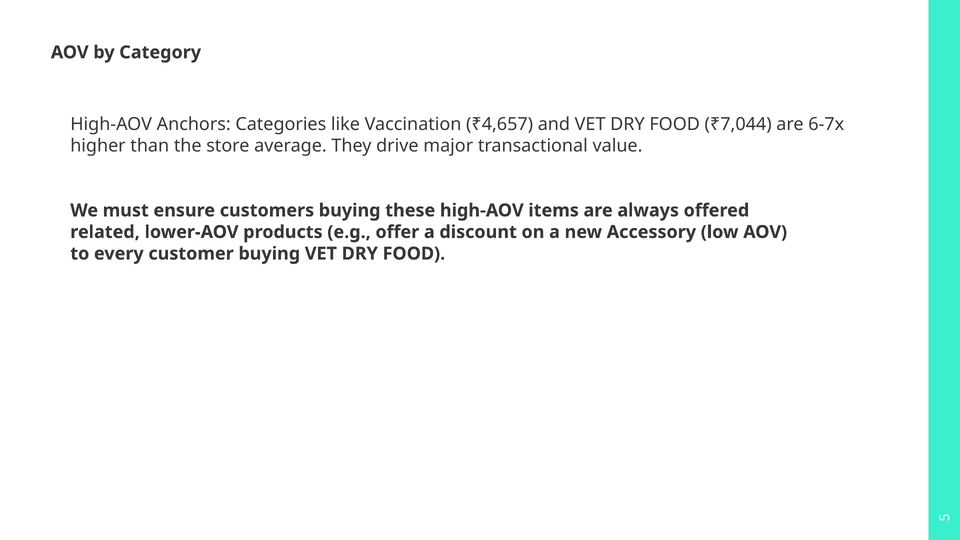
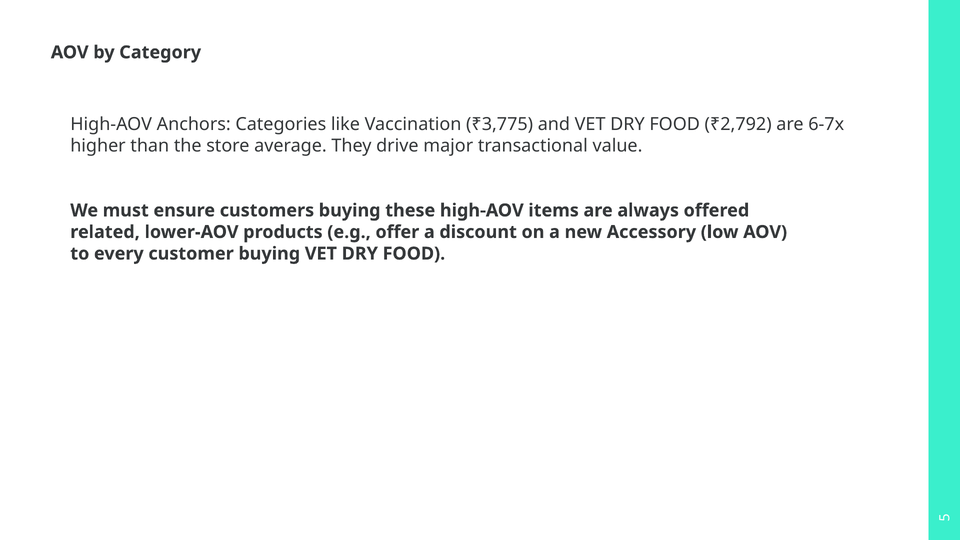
₹4,657: ₹4,657 -> ₹3,775
₹7,044: ₹7,044 -> ₹2,792
